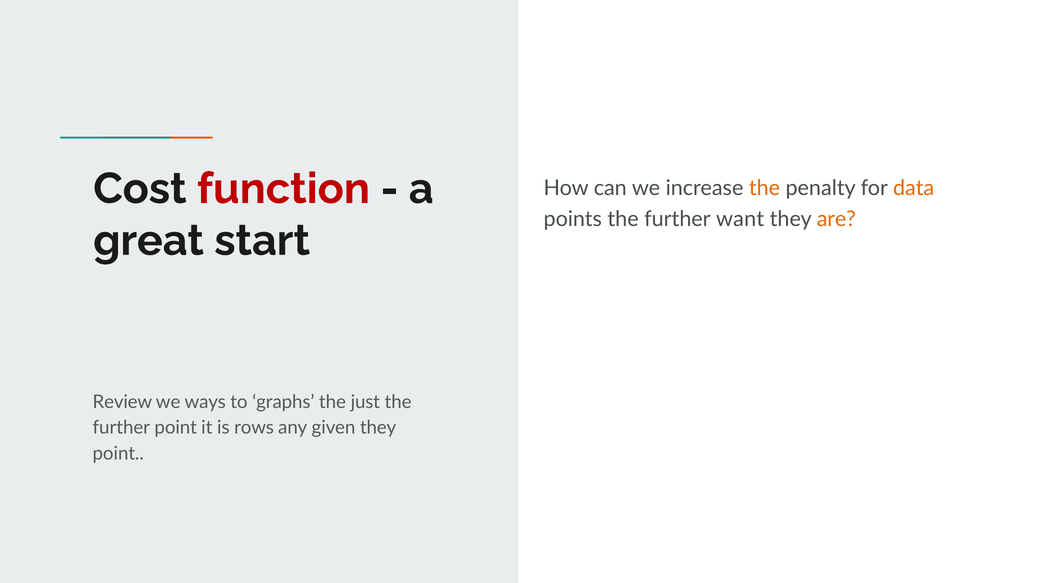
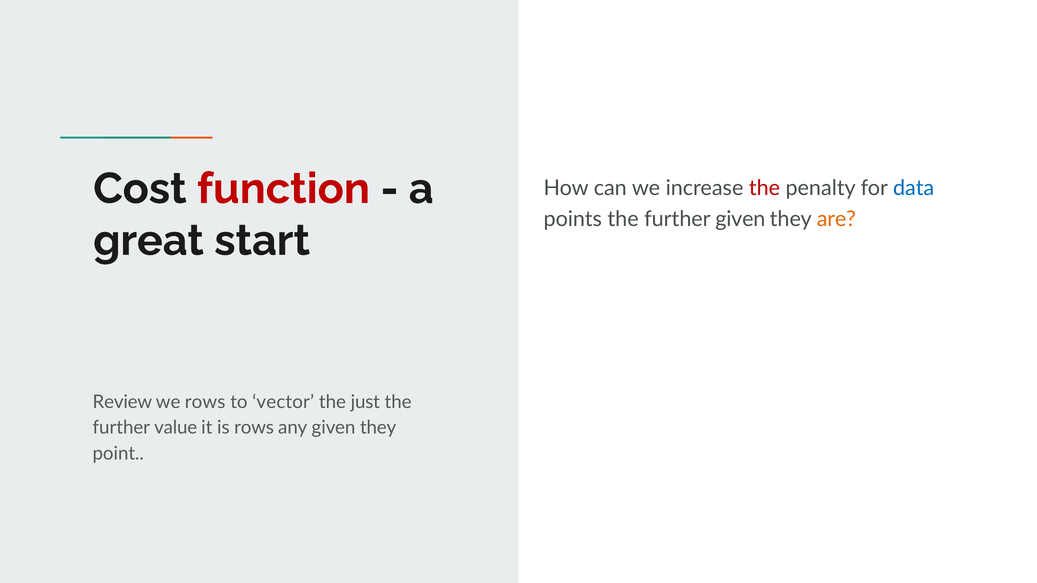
the at (765, 188) colour: orange -> red
data colour: orange -> blue
further want: want -> given
we ways: ways -> rows
graphs: graphs -> vector
further point: point -> value
